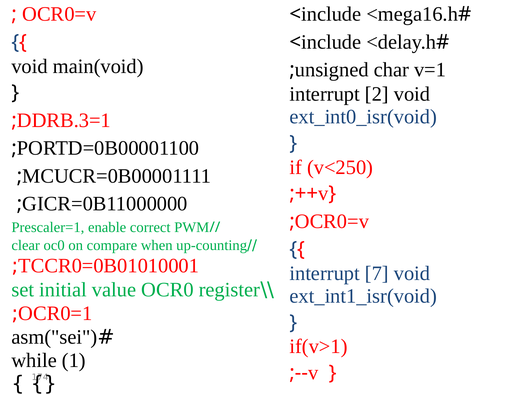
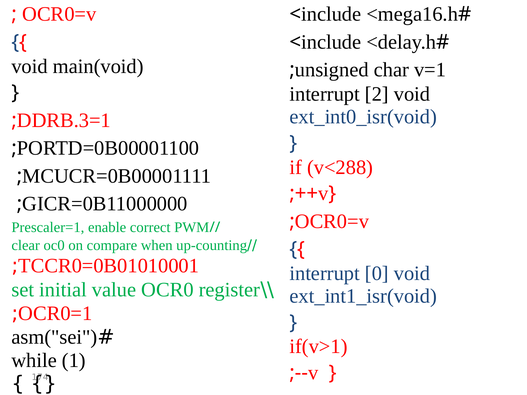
v<250: v<250 -> v<288
7: 7 -> 0
